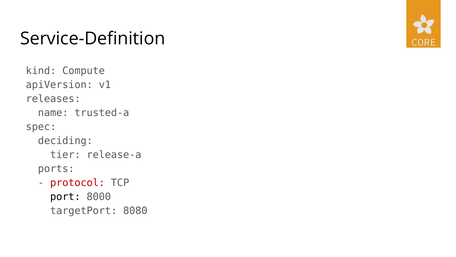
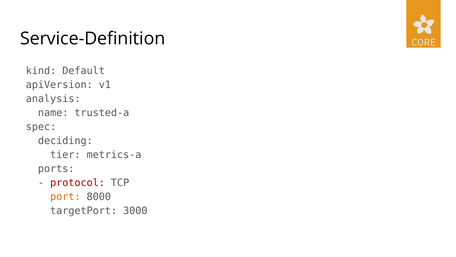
Compute: Compute -> Default
releases: releases -> analysis
release-a: release-a -> metrics-a
port colour: black -> orange
8080: 8080 -> 3000
